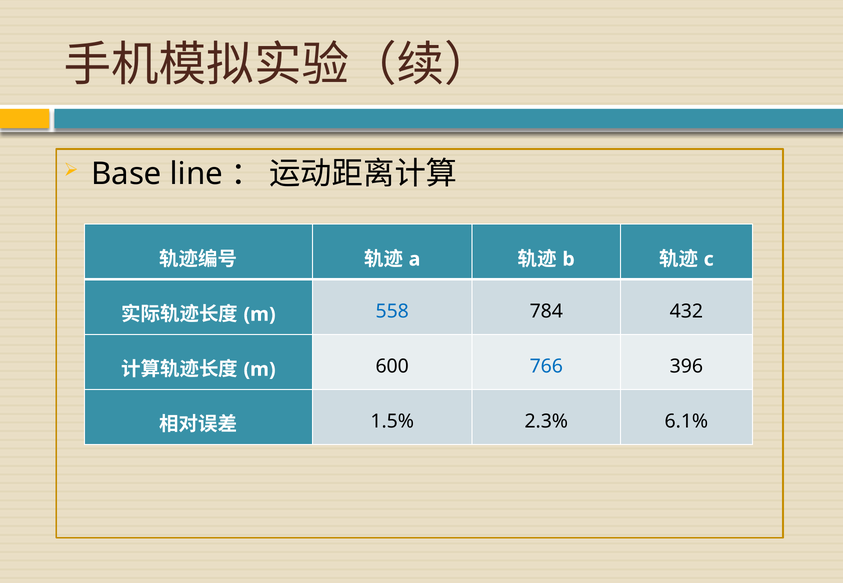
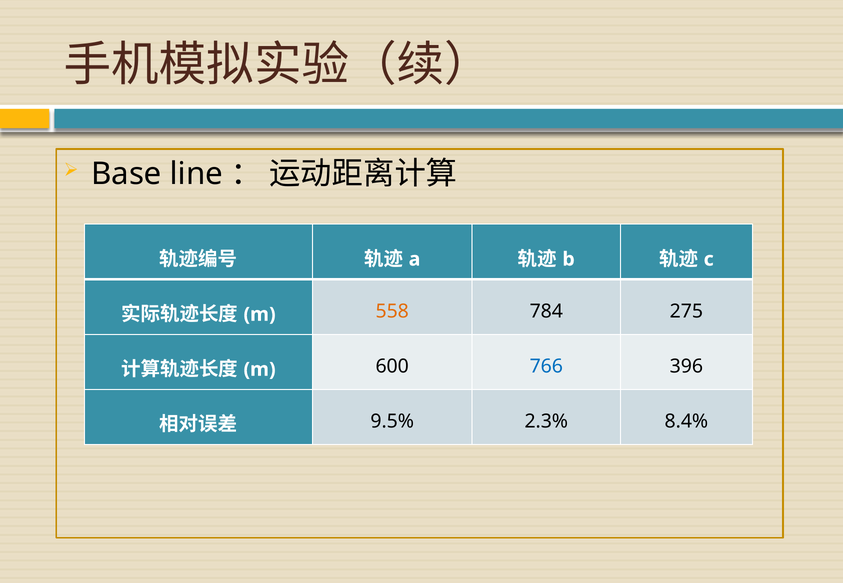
558 colour: blue -> orange
432: 432 -> 275
1.5%: 1.5% -> 9.5%
6.1%: 6.1% -> 8.4%
